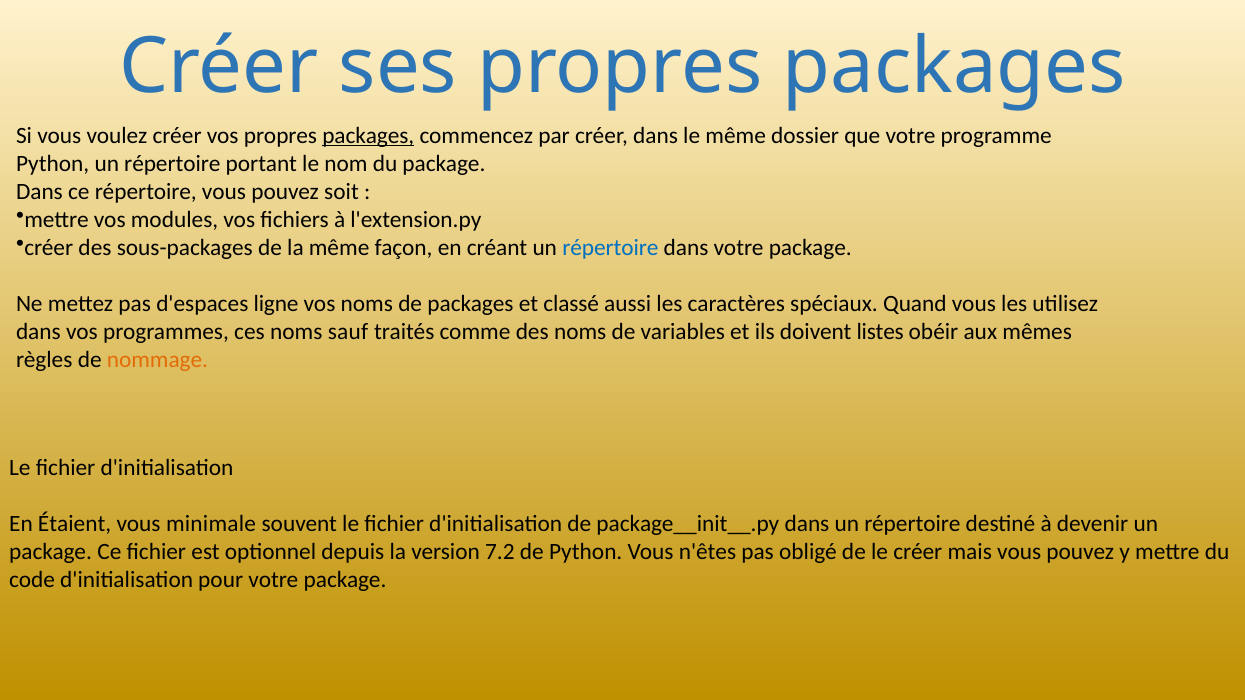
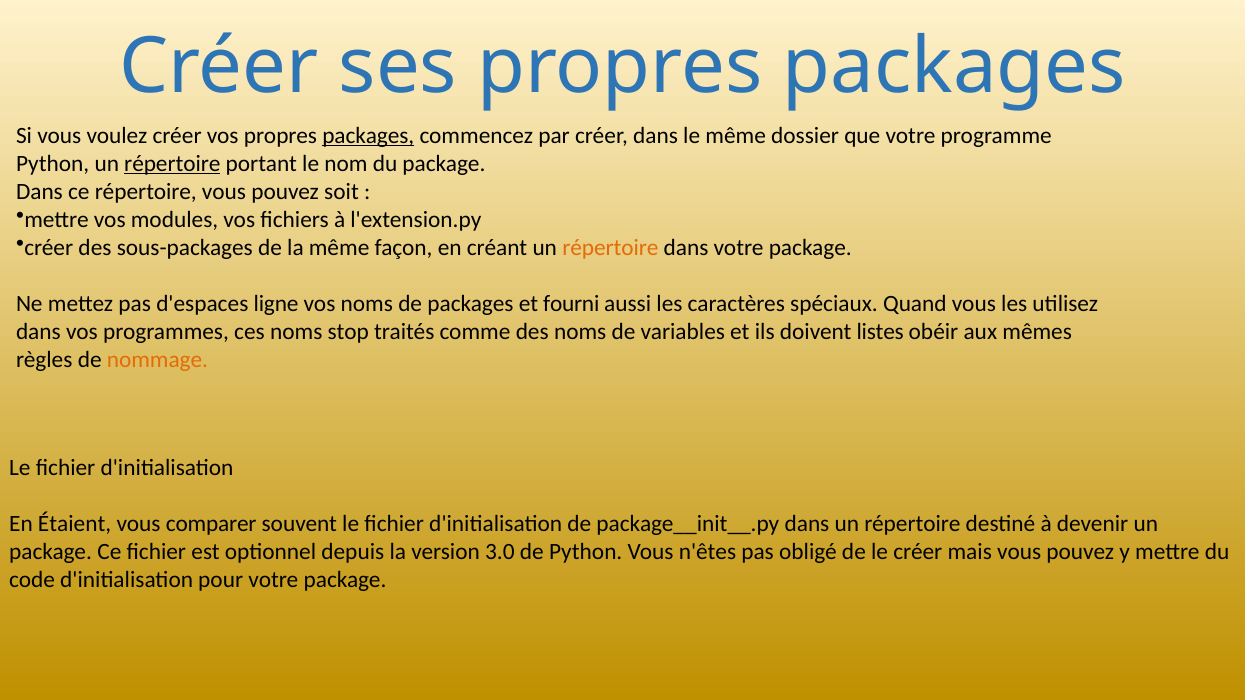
répertoire at (172, 164) underline: none -> present
répertoire at (610, 248) colour: blue -> orange
classé: classé -> fourni
sauf: sauf -> stop
minimale: minimale -> comparer
7.2: 7.2 -> 3.0
